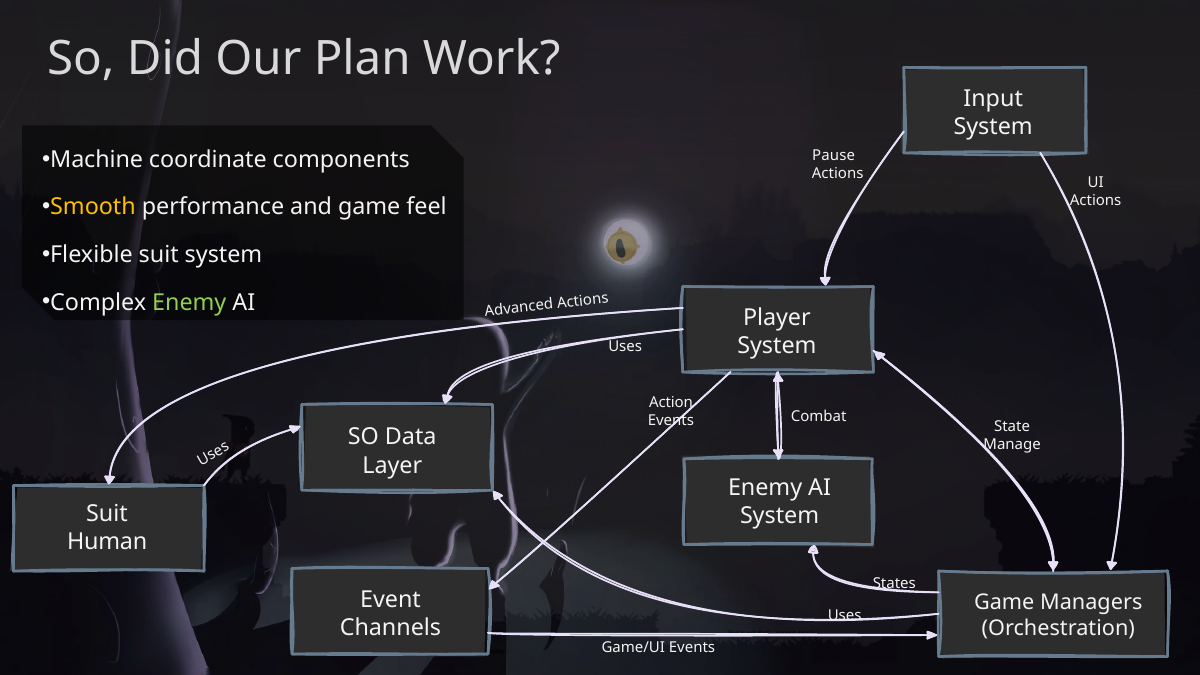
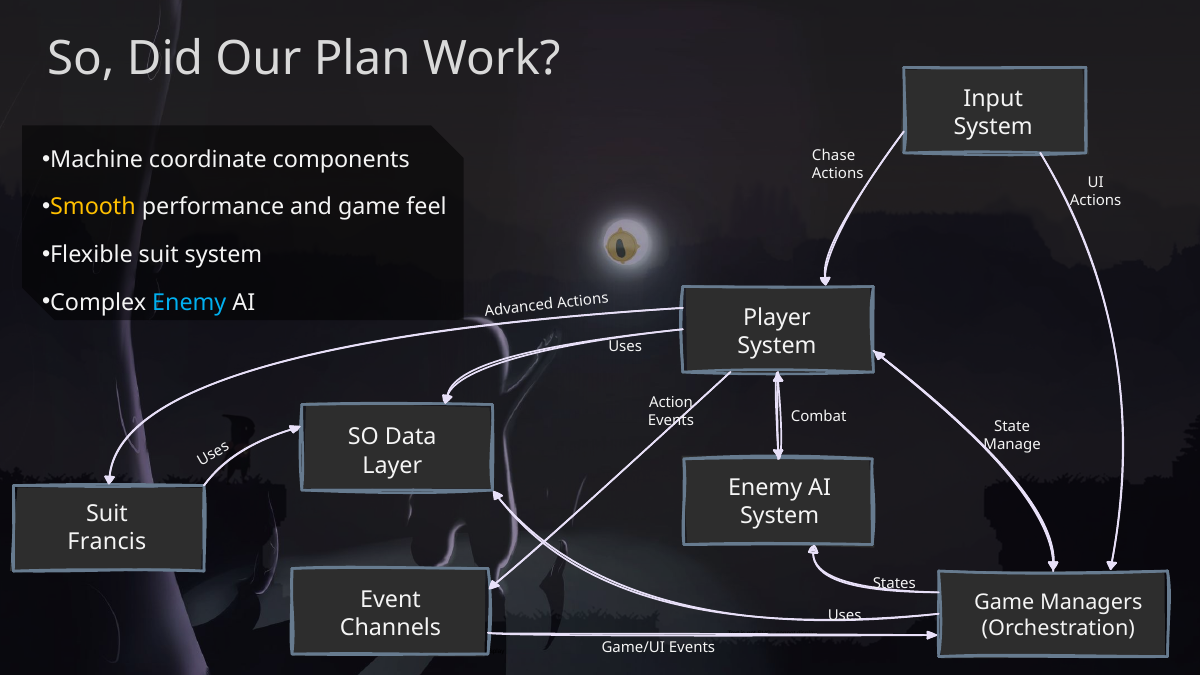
Pause: Pause -> Chase
Enemy at (189, 302) colour: light green -> light blue
Human: Human -> Francis
